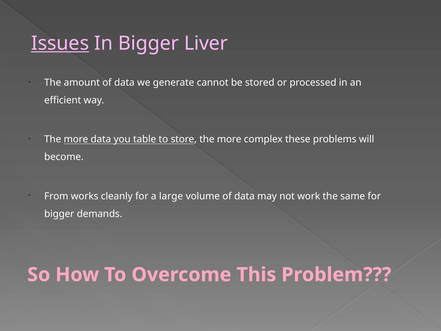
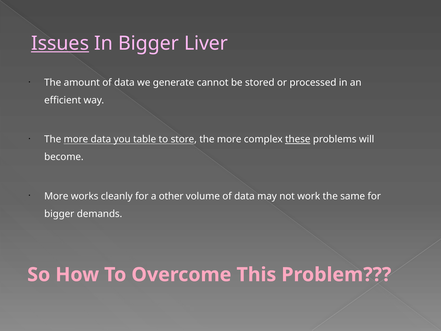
these underline: none -> present
From at (56, 196): From -> More
large: large -> other
